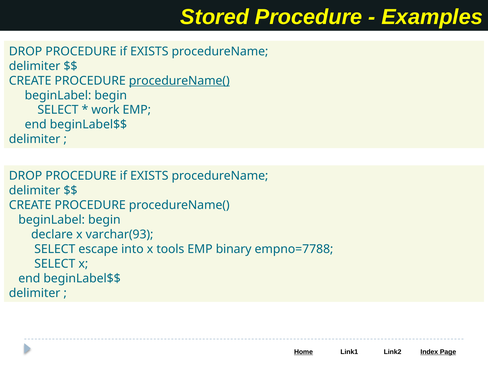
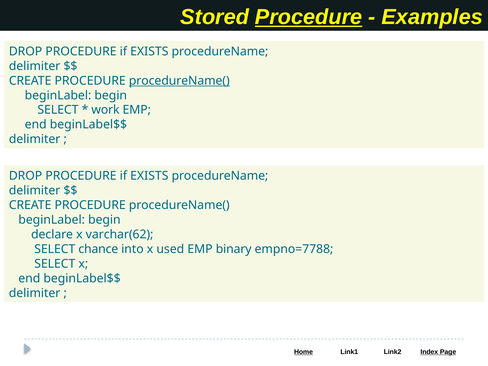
Procedure at (309, 17) underline: none -> present
varchar(93: varchar(93 -> varchar(62
escape: escape -> chance
tools: tools -> used
